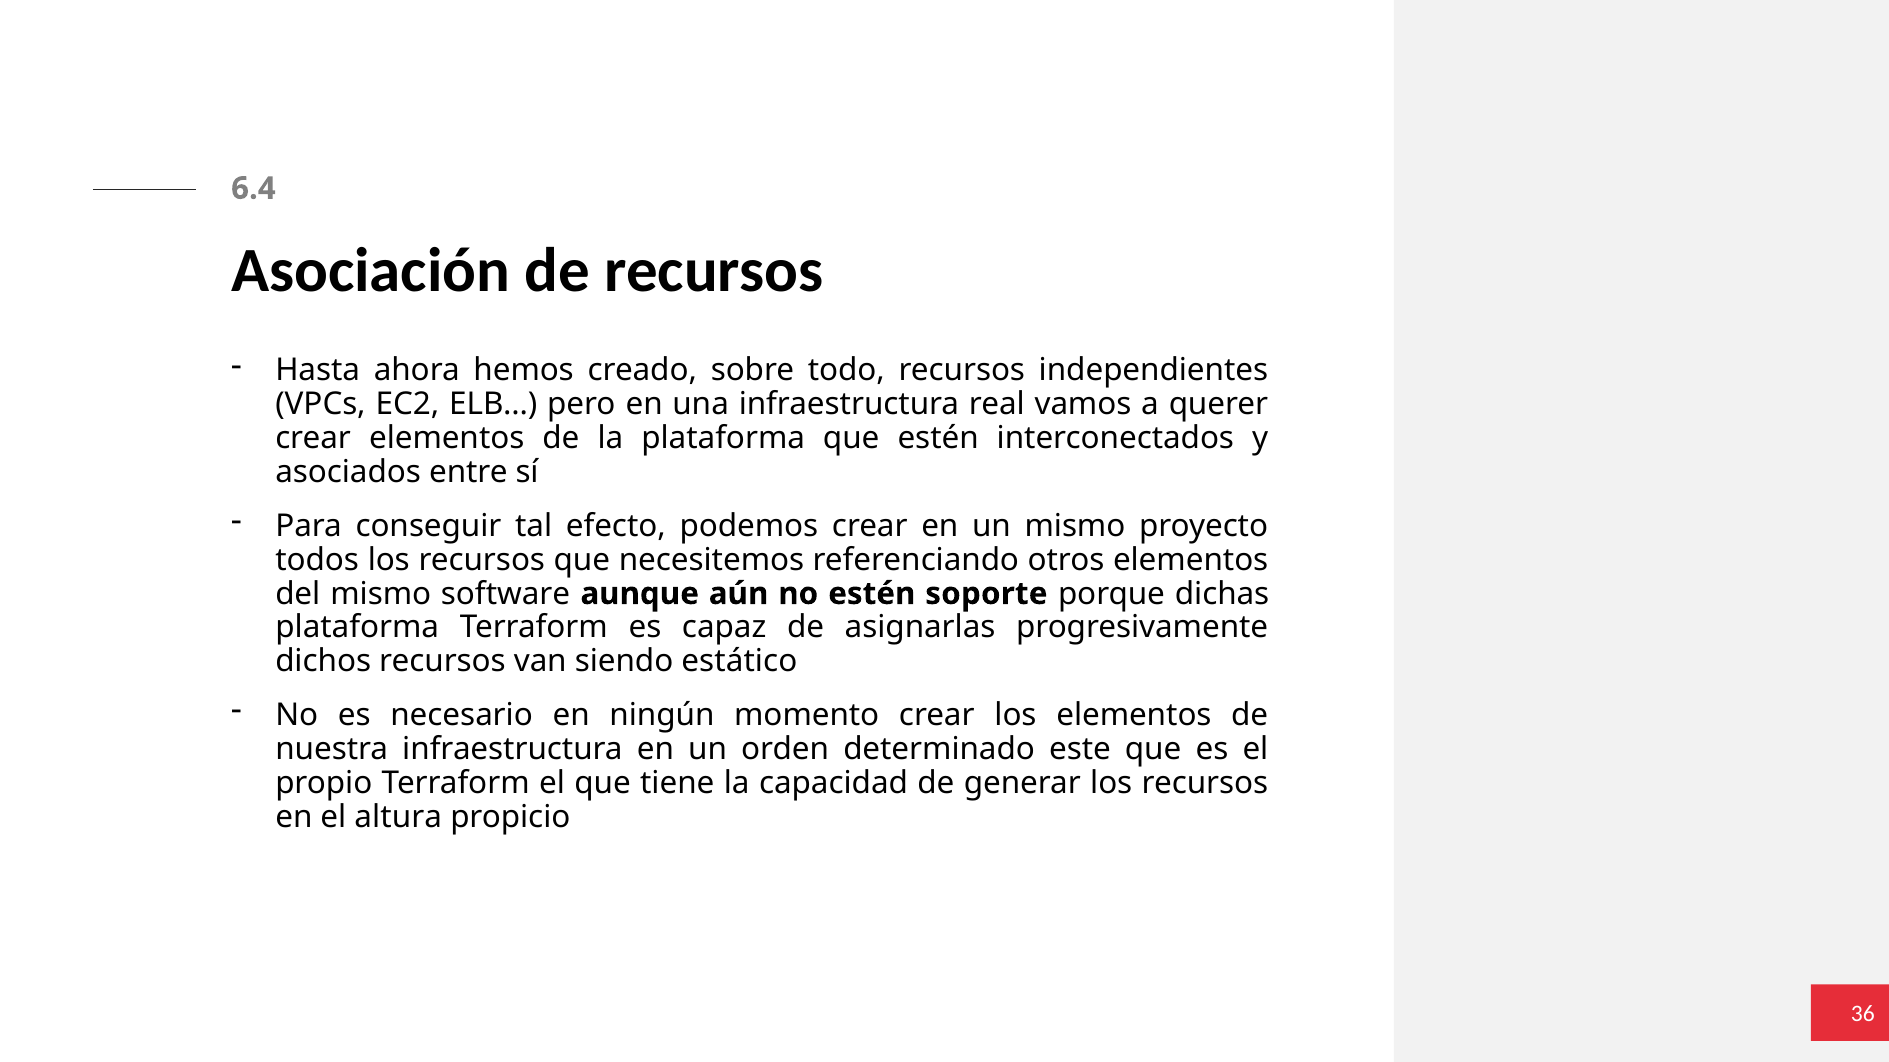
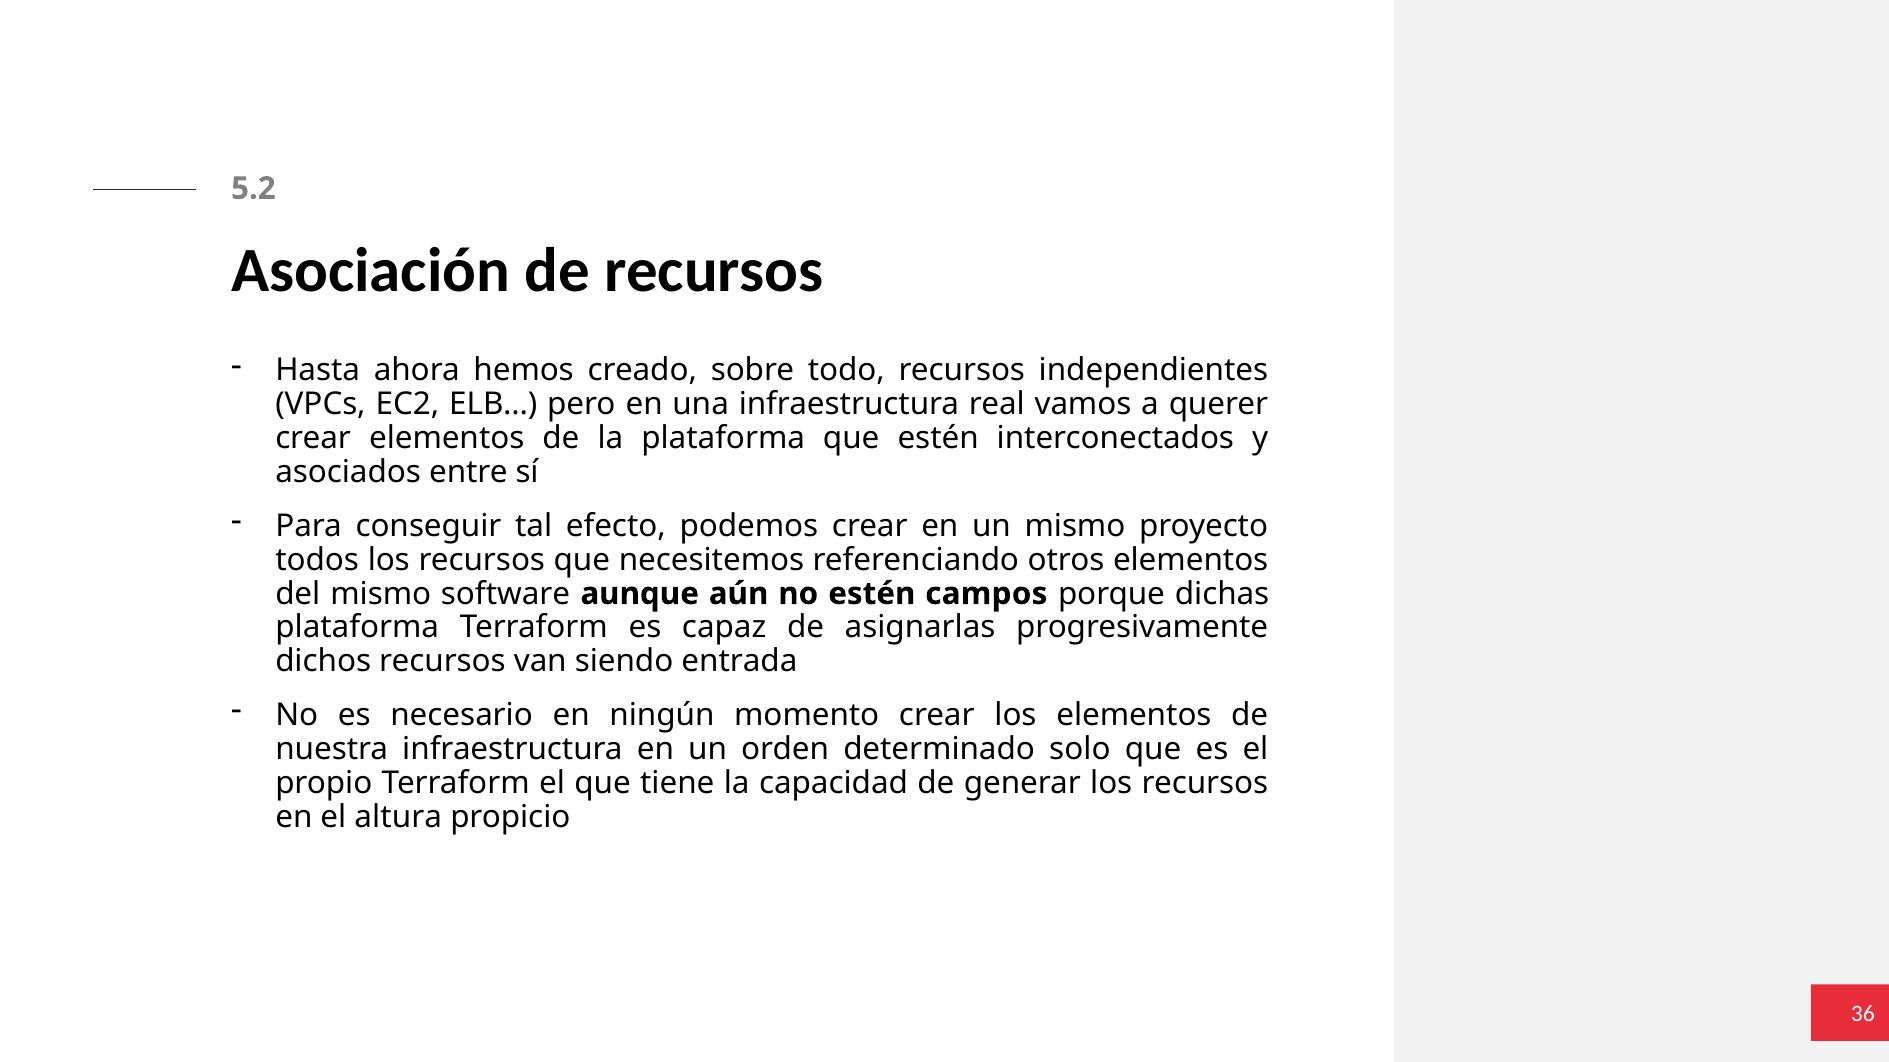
6.4: 6.4 -> 5.2
soporte: soporte -> campos
estático: estático -> entrada
este: este -> solo
